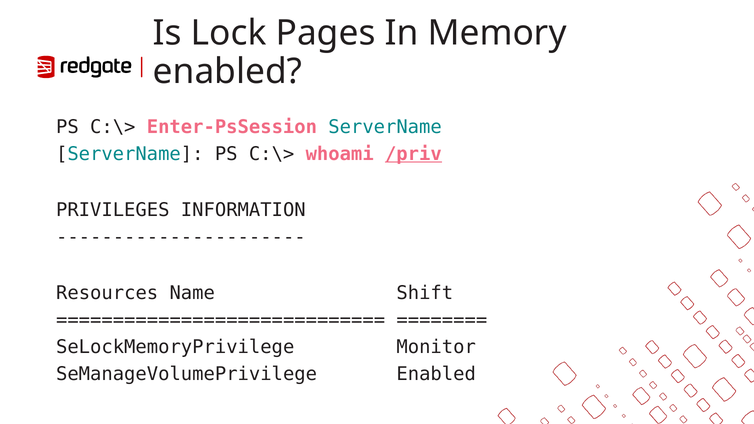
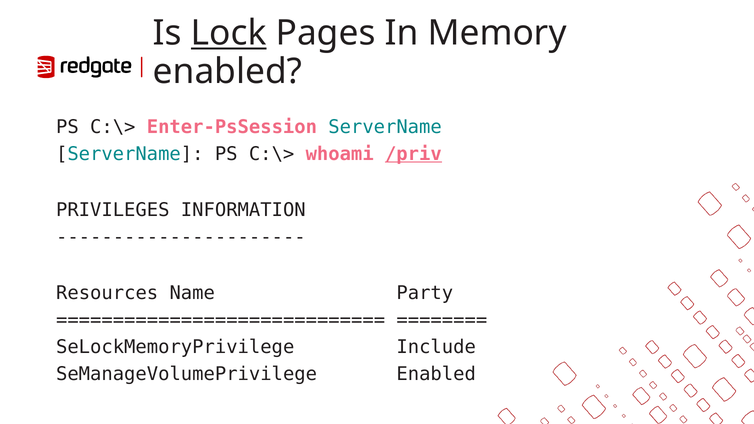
Lock underline: none -> present
Shift: Shift -> Party
Monitor: Monitor -> Include
